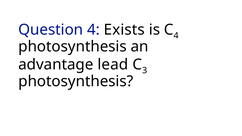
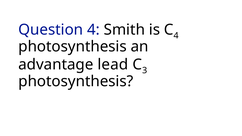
Exists: Exists -> Smith
